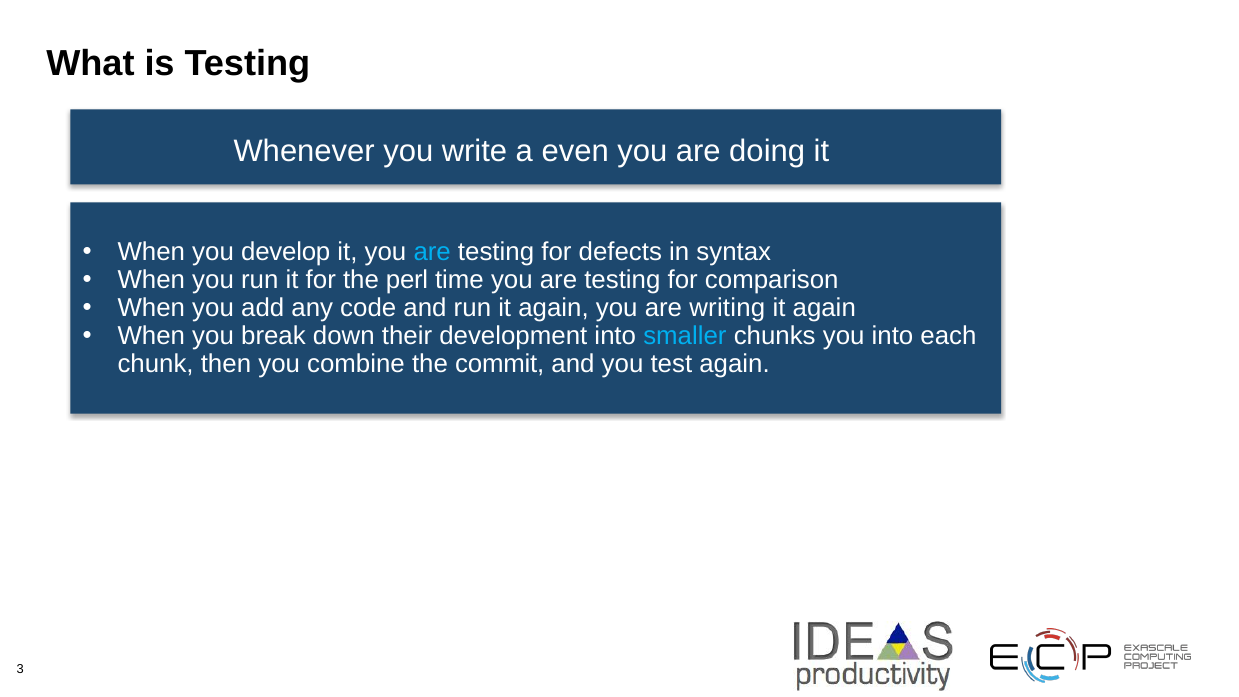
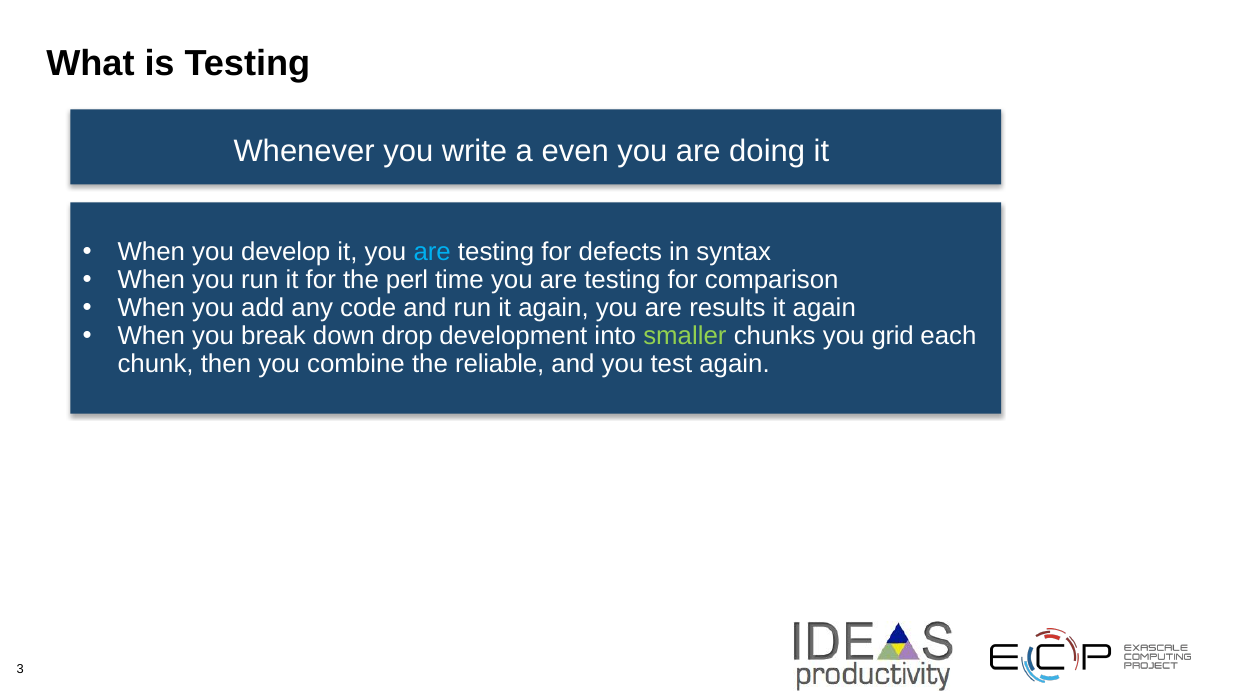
writing: writing -> results
their: their -> drop
smaller colour: light blue -> light green
you into: into -> grid
commit: commit -> reliable
